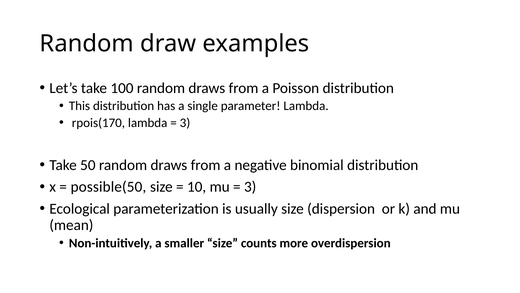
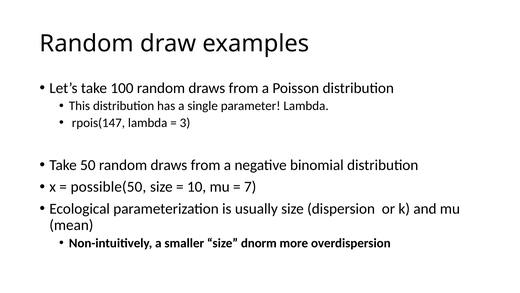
rpois(170: rpois(170 -> rpois(147
3 at (250, 187): 3 -> 7
counts: counts -> dnorm
